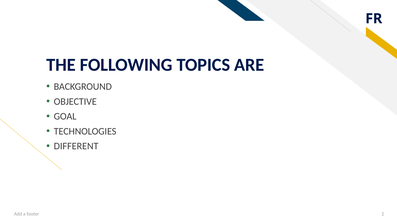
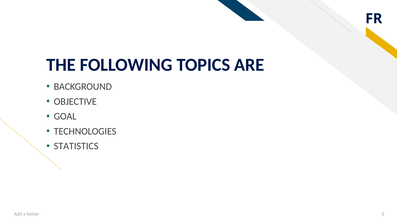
DIFFERENT: DIFFERENT -> STATISTICS
